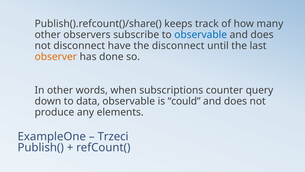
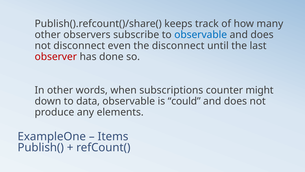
have: have -> even
observer colour: orange -> red
query: query -> might
Trzeci: Trzeci -> Items
